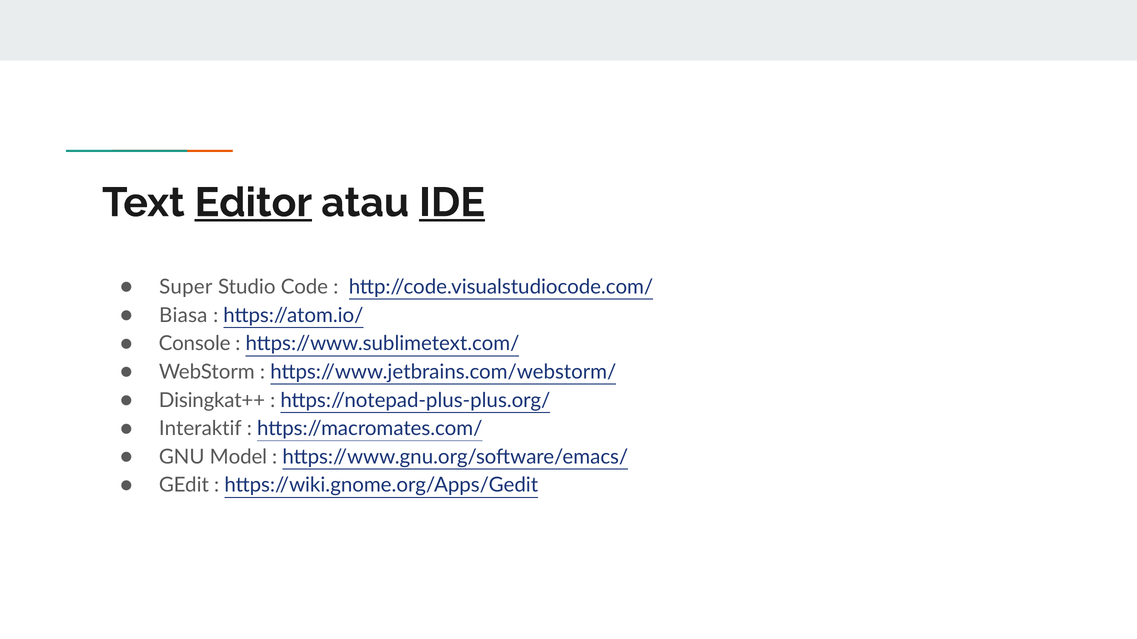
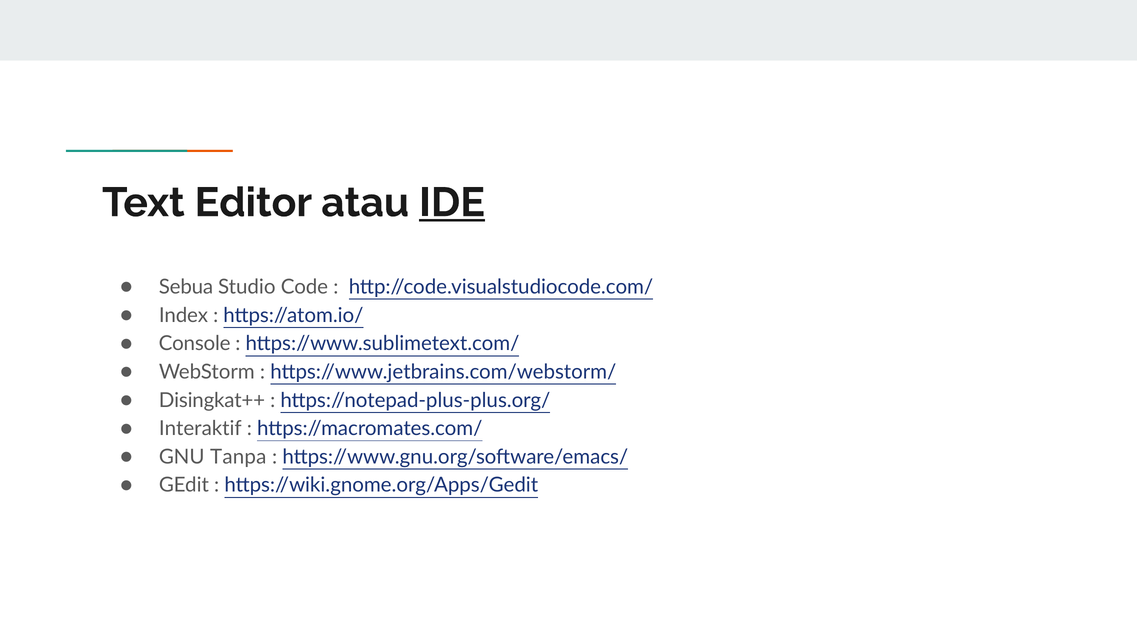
Editor underline: present -> none
Super: Super -> Sebua
Biasa: Biasa -> Index
Model: Model -> Tanpa
